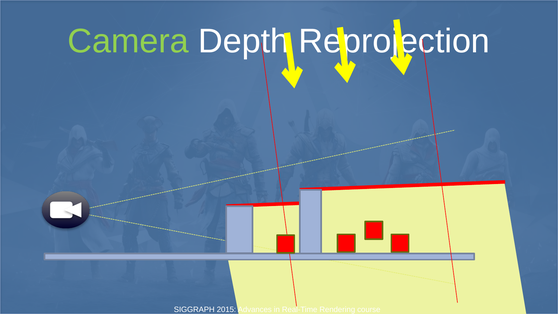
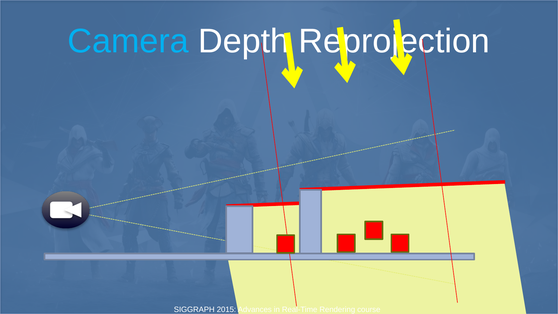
Camera colour: light green -> light blue
